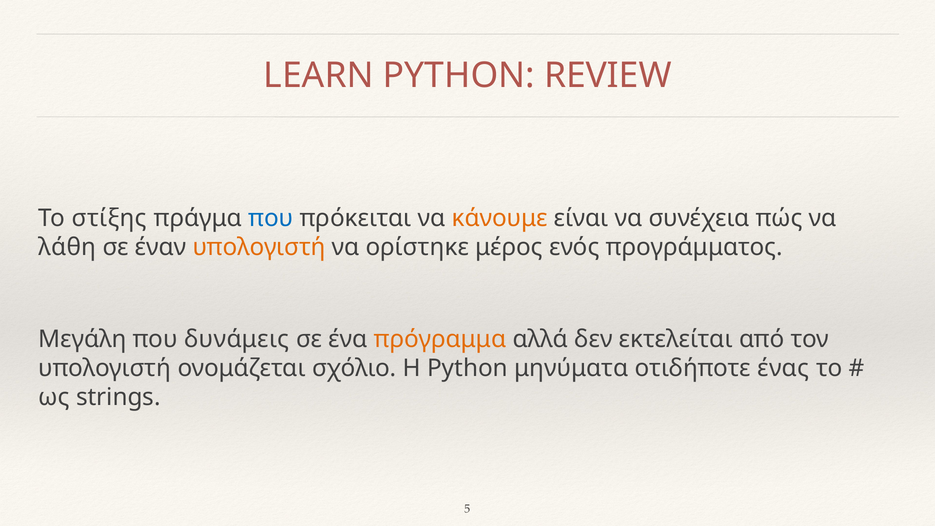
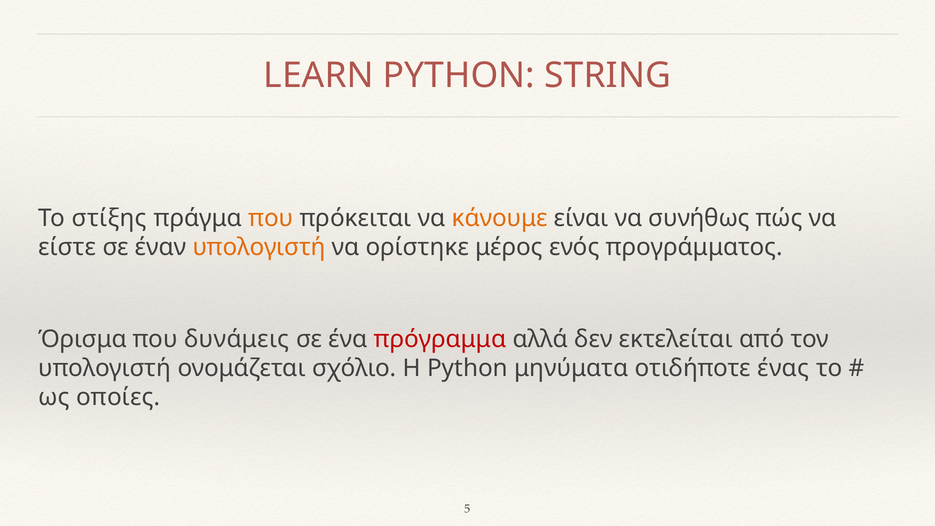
REVIEW: REVIEW -> STRING
που at (271, 218) colour: blue -> orange
συνέχεια: συνέχεια -> συνήθως
λάθη: λάθη -> είστε
Μεγάλη: Μεγάλη -> Όρισμα
πρόγραμμα colour: orange -> red
strings: strings -> οποίες
